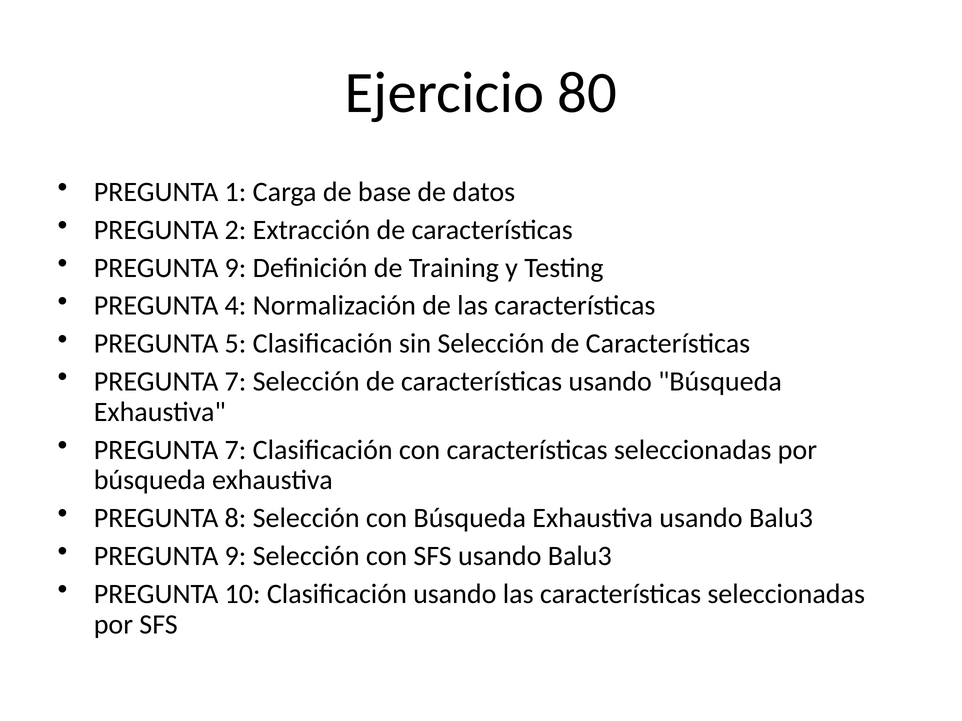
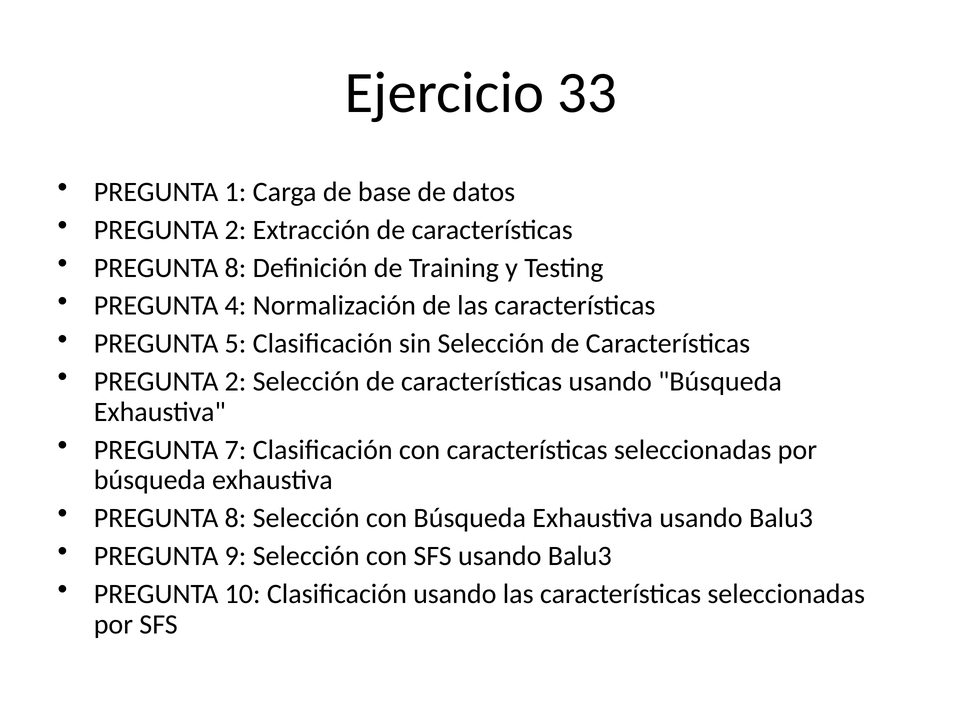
80: 80 -> 33
9 at (235, 268): 9 -> 8
7 at (235, 382): 7 -> 2
